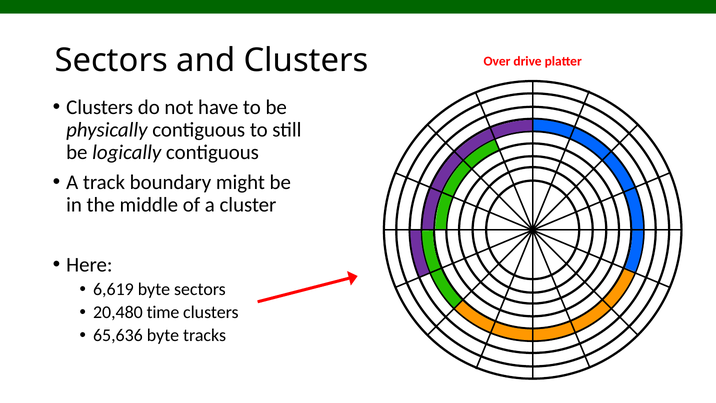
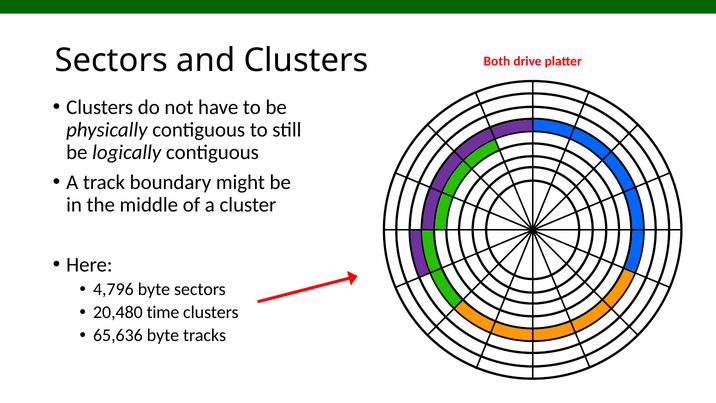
Over: Over -> Both
6,619: 6,619 -> 4,796
